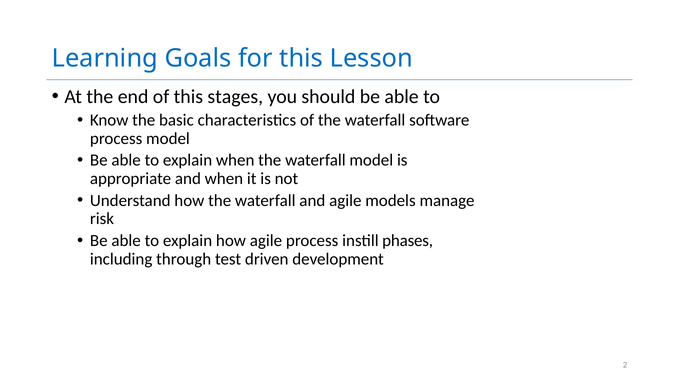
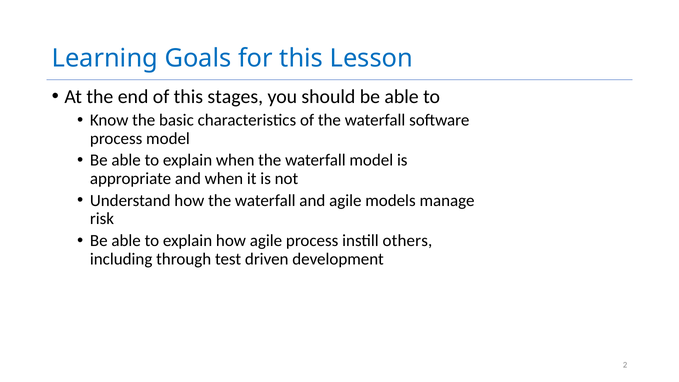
phases: phases -> others
